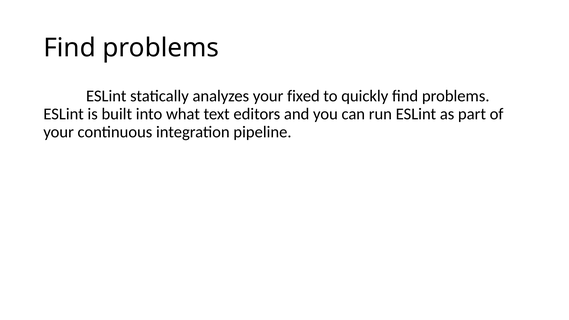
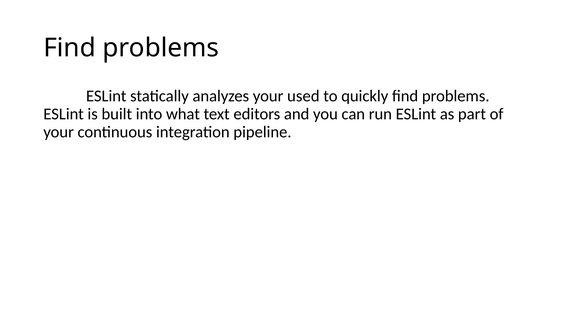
fixed: fixed -> used
